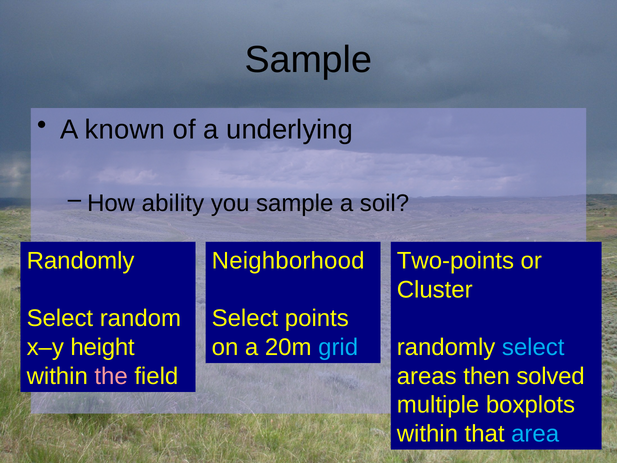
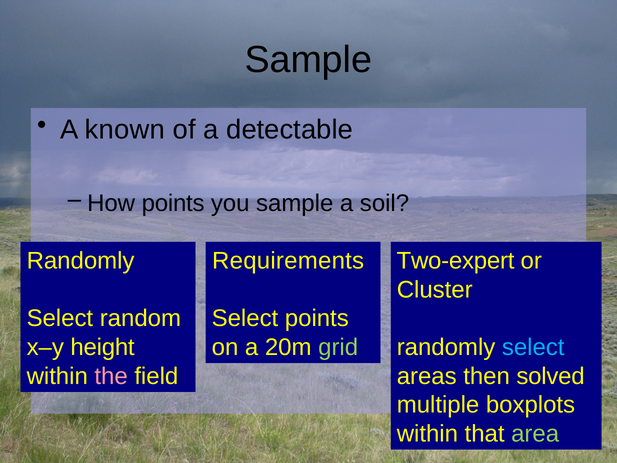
underlying: underlying -> detectable
How ability: ability -> points
Neighborhood: Neighborhood -> Requirements
Two-points: Two-points -> Two-expert
grid colour: light blue -> light green
area colour: light blue -> light green
